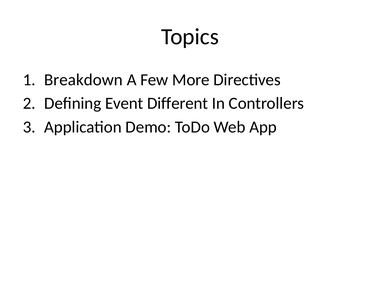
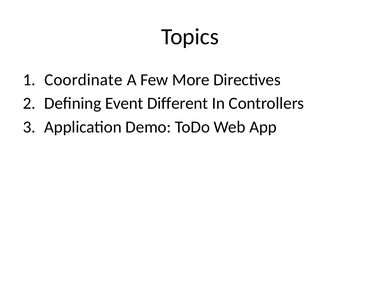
Breakdown: Breakdown -> Coordinate
